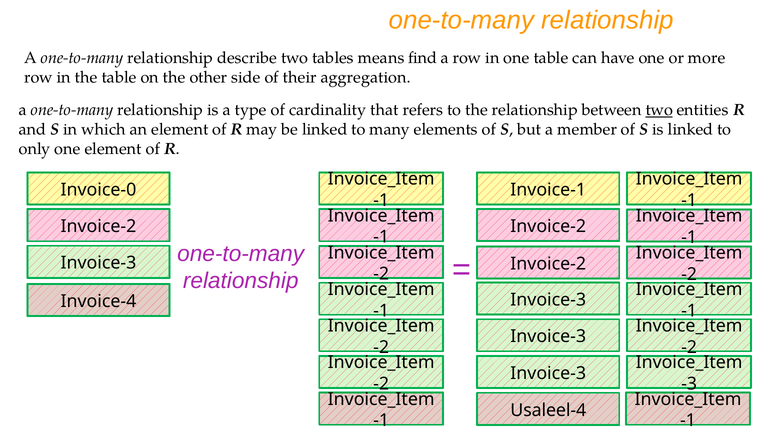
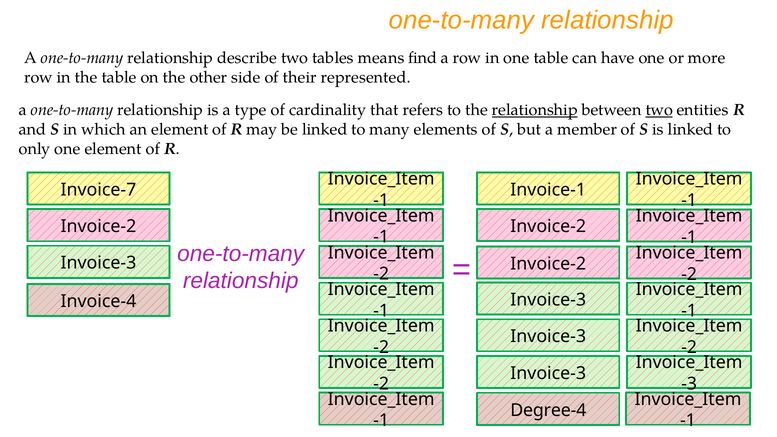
aggregation: aggregation -> represented
relationship at (535, 110) underline: none -> present
Invoice-0: Invoice-0 -> Invoice-7
Usaleel-4: Usaleel-4 -> Degree-4
